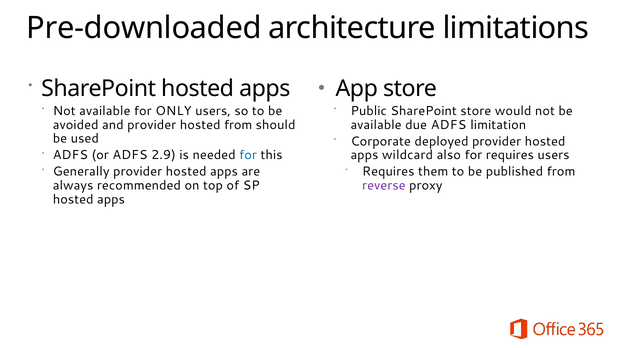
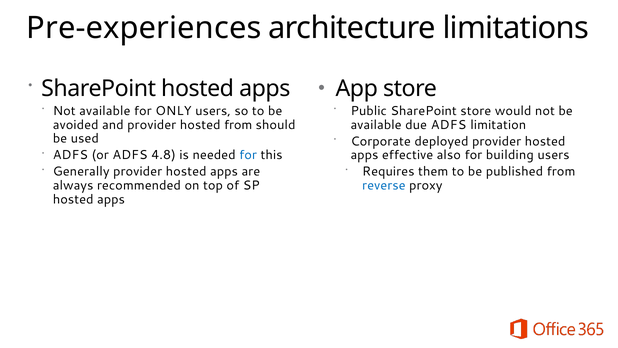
Pre-downloaded: Pre-downloaded -> Pre-experiences
2.9: 2.9 -> 4.8
wildcard: wildcard -> effective
for requires: requires -> building
reverse colour: purple -> blue
